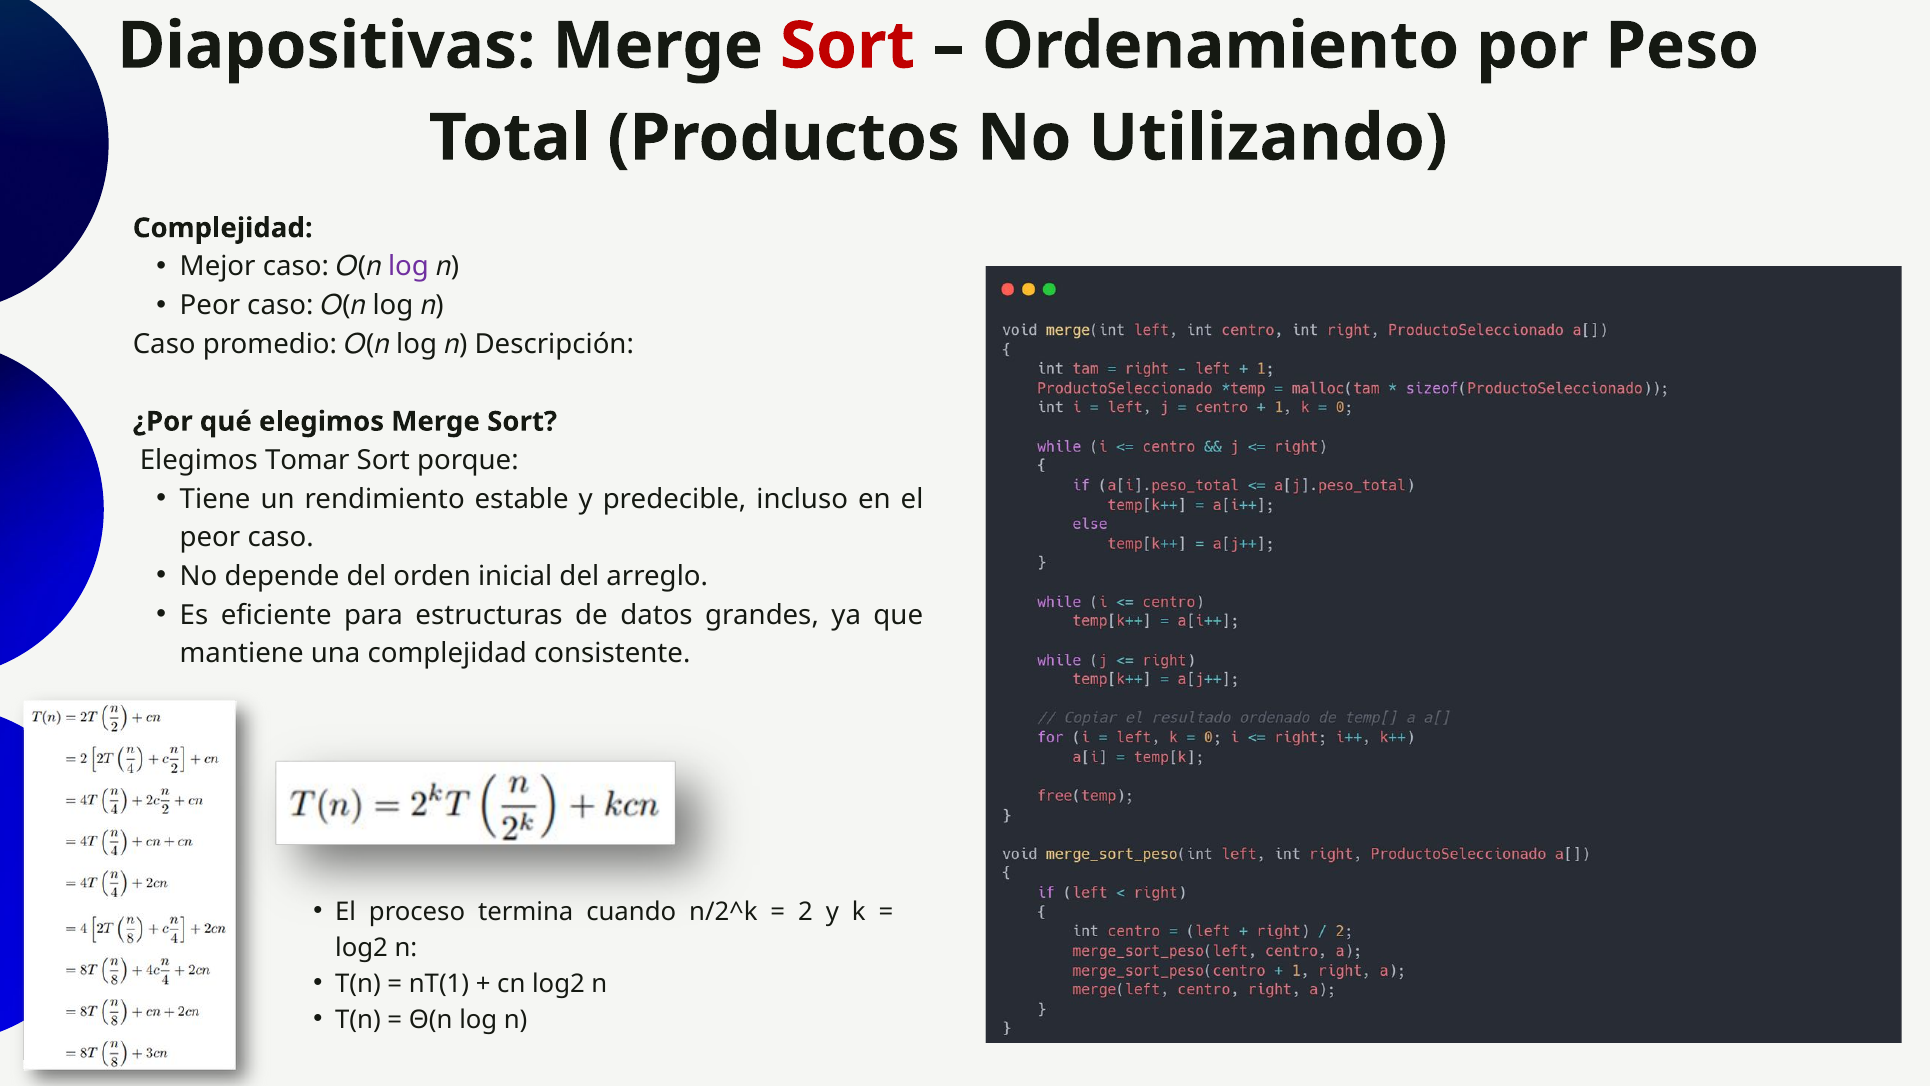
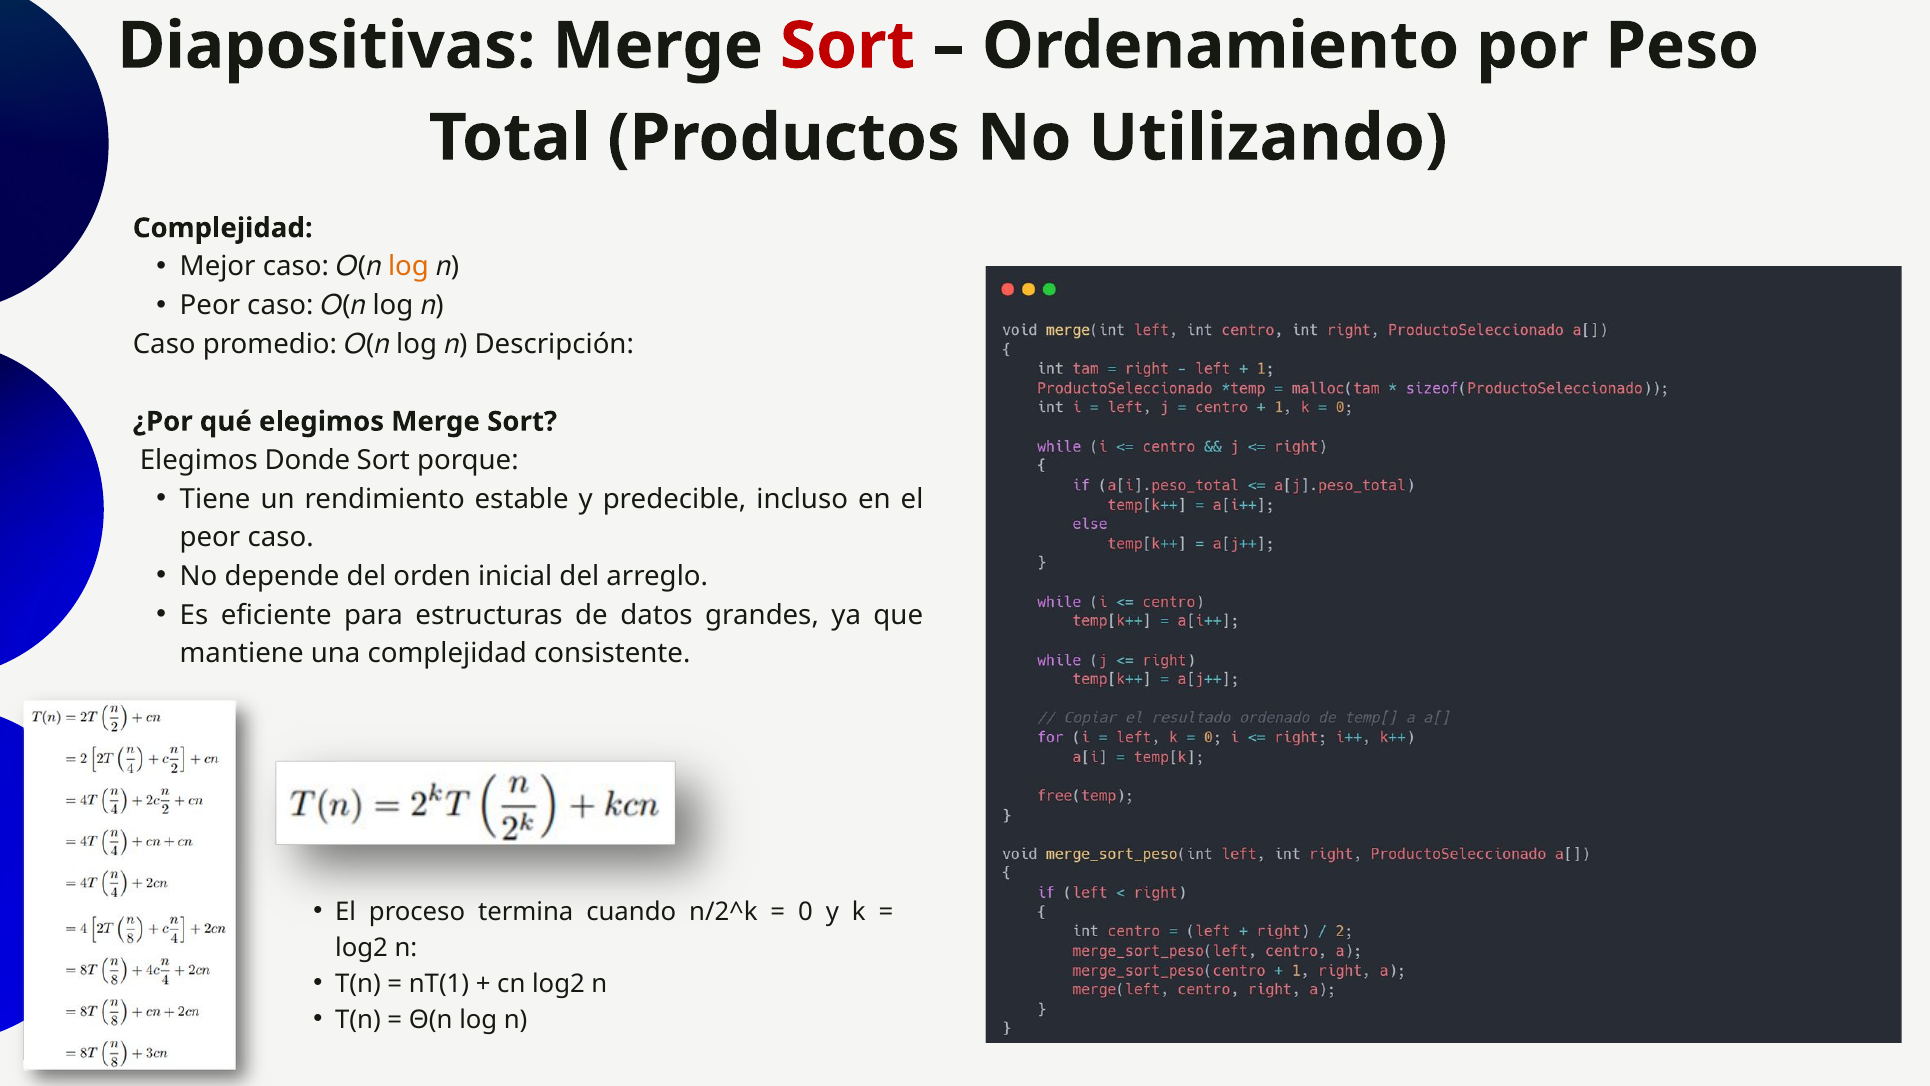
log at (409, 267) colour: purple -> orange
Tomar: Tomar -> Donde
2: 2 -> 0
